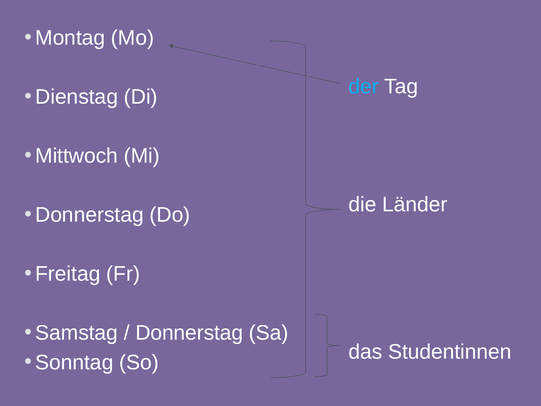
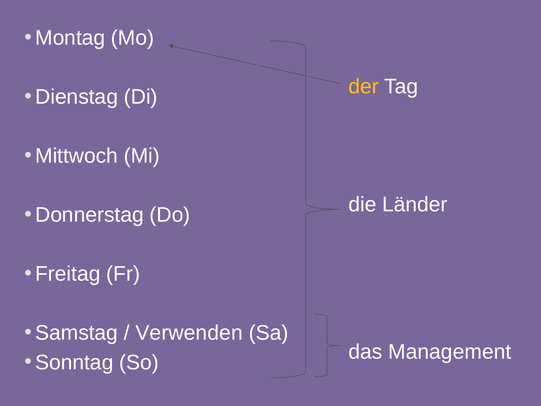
der colour: light blue -> yellow
Donnerstag at (189, 333): Donnerstag -> Verwenden
Studentinnen: Studentinnen -> Management
